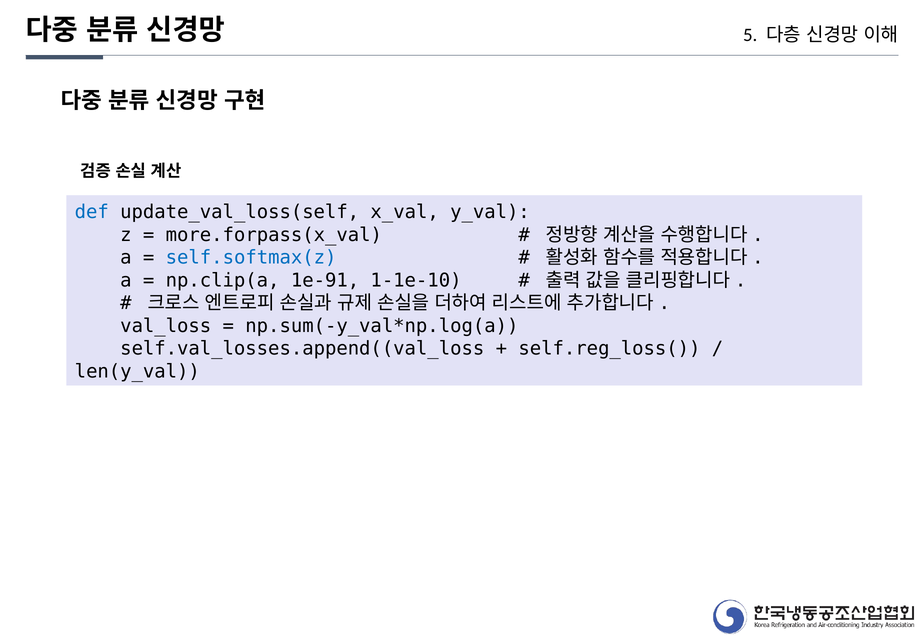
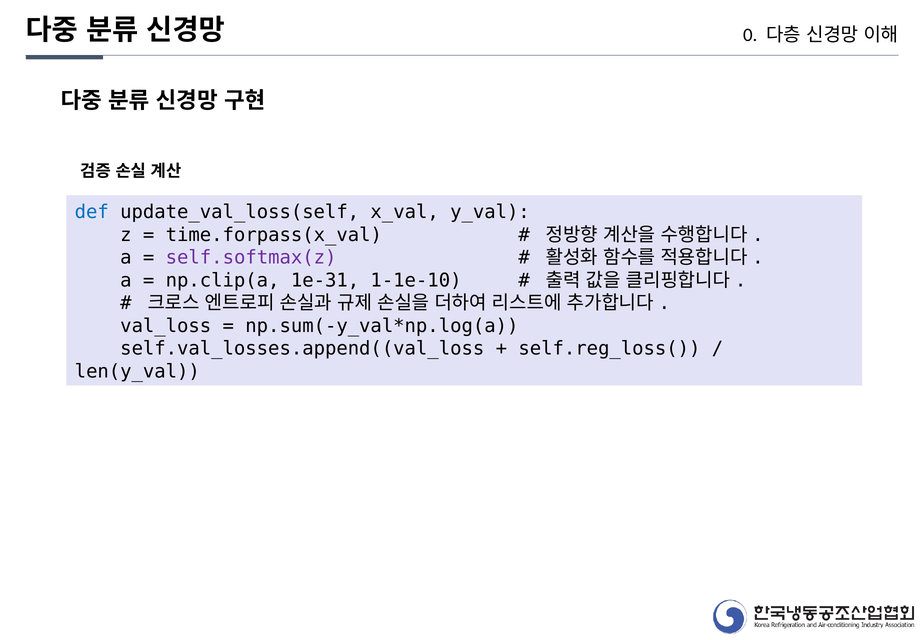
5: 5 -> 0
more.forpass(x_val: more.forpass(x_val -> time.forpass(x_val
self.softmax(z colour: blue -> purple
1e-91: 1e-91 -> 1e-31
